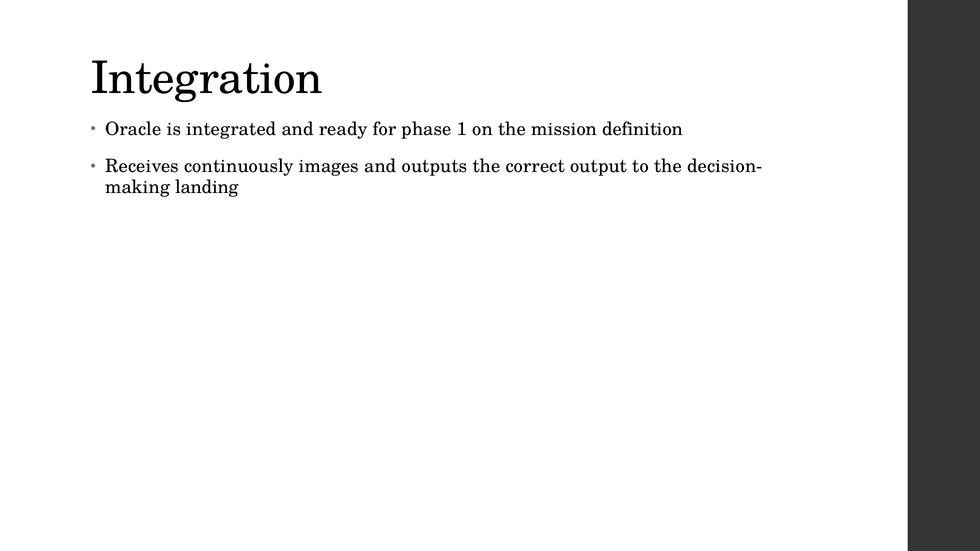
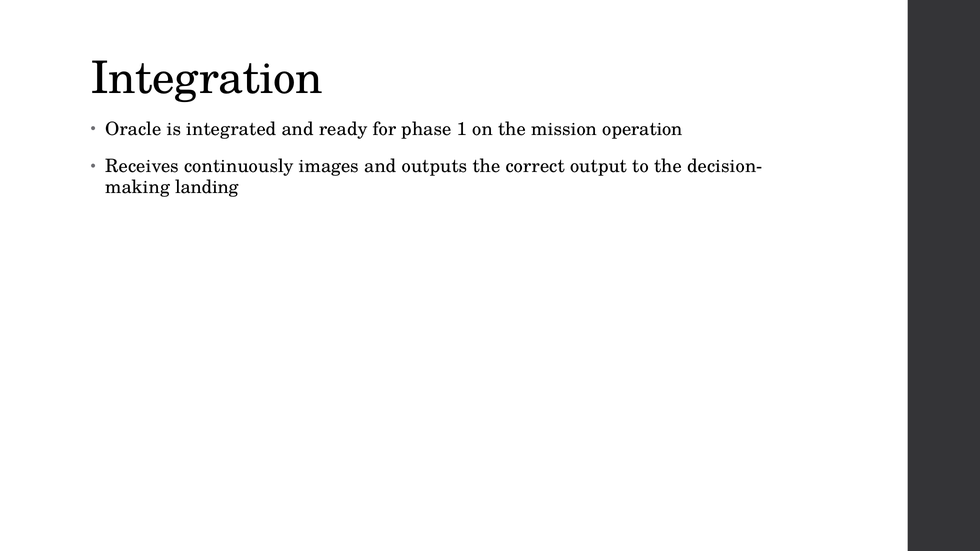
definition: definition -> operation
